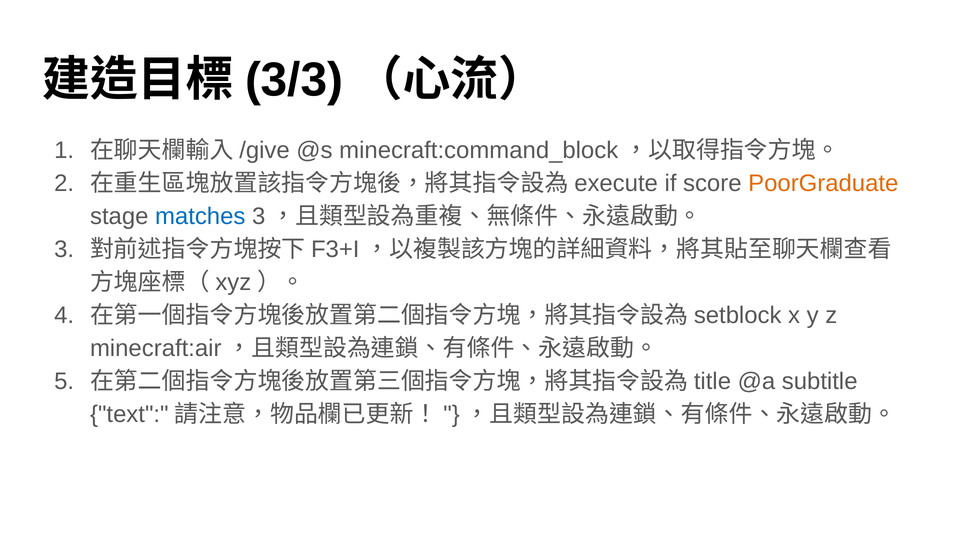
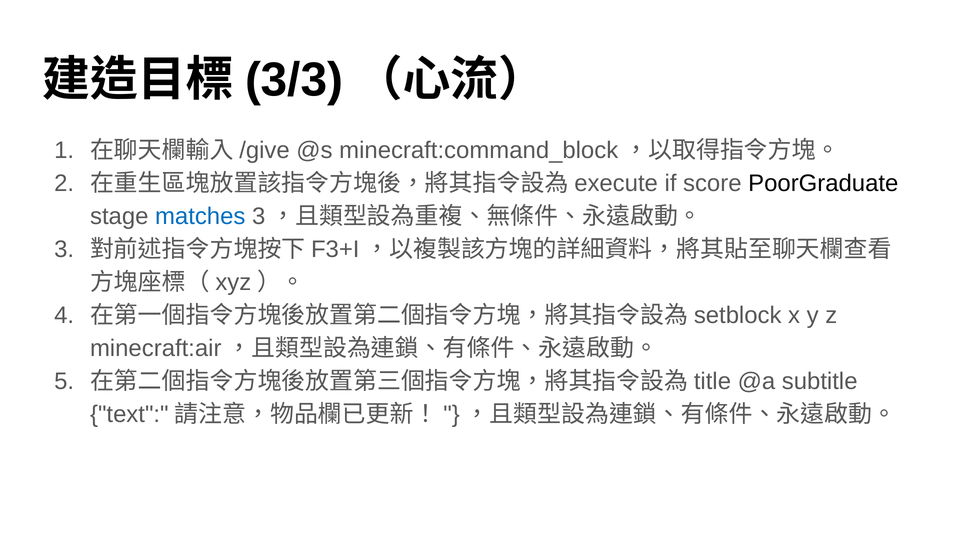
PoorGraduate colour: orange -> black
